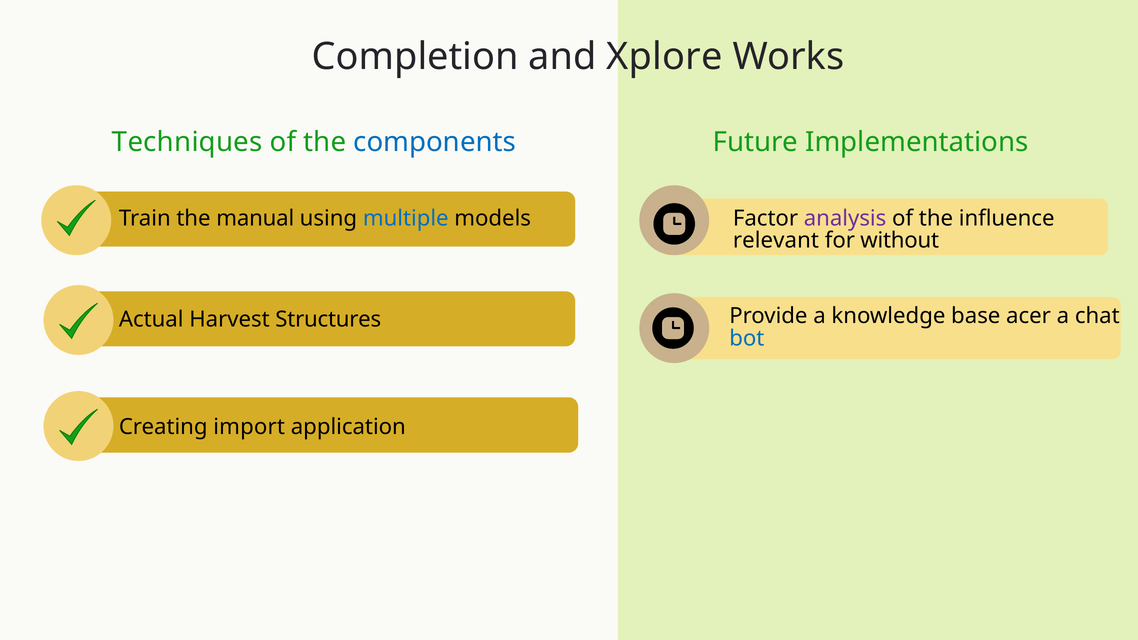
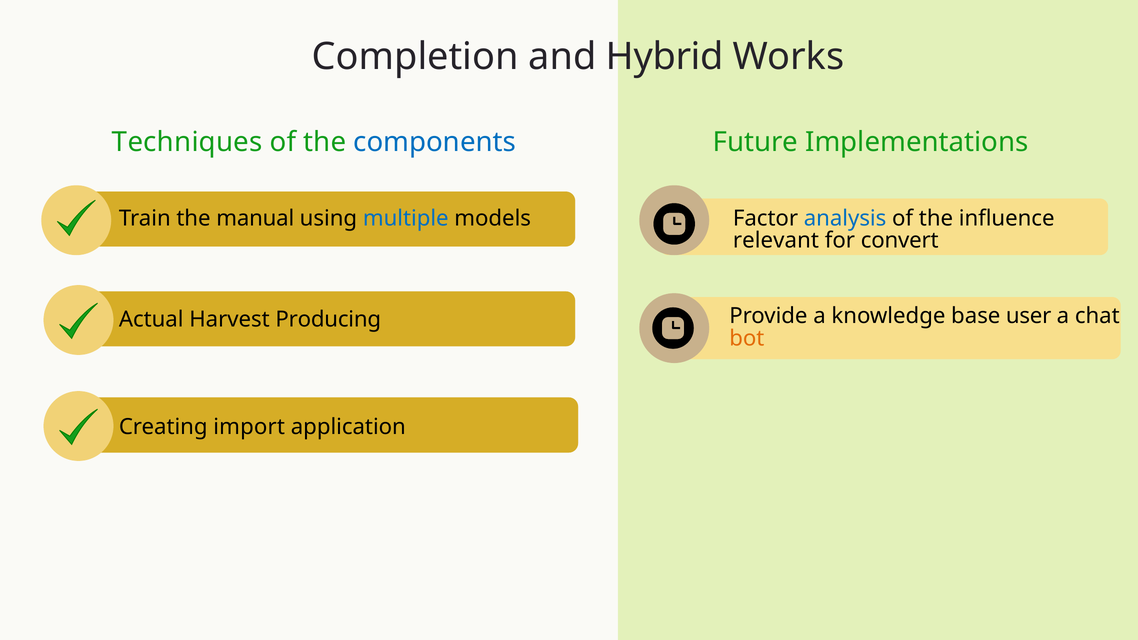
Xplore: Xplore -> Hybrid
analysis colour: purple -> blue
without: without -> convert
acer: acer -> user
Structures: Structures -> Producing
bot colour: blue -> orange
